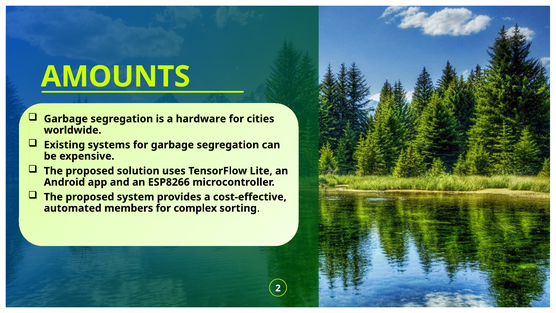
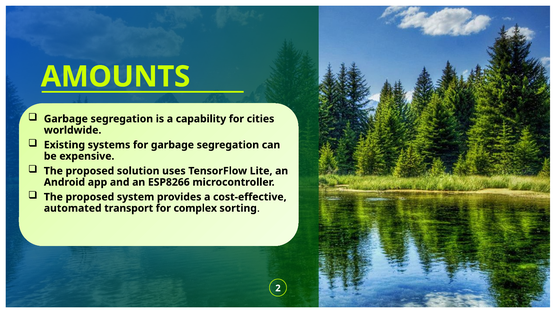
hardware: hardware -> capability
members: members -> transport
